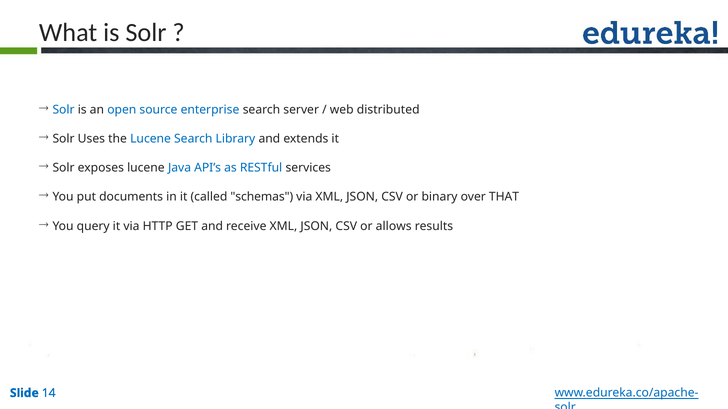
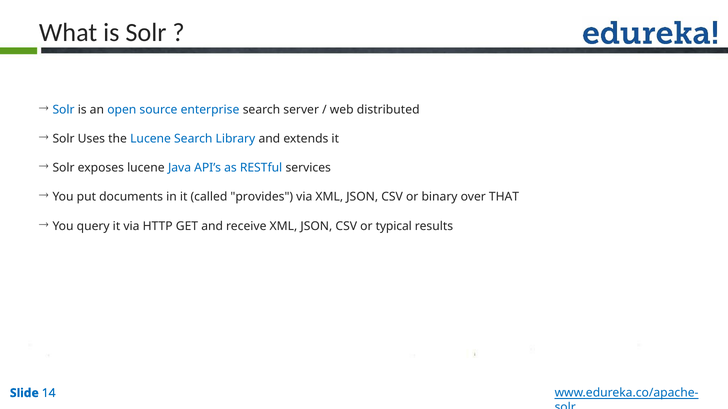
schemas: schemas -> provides
allows: allows -> typical
